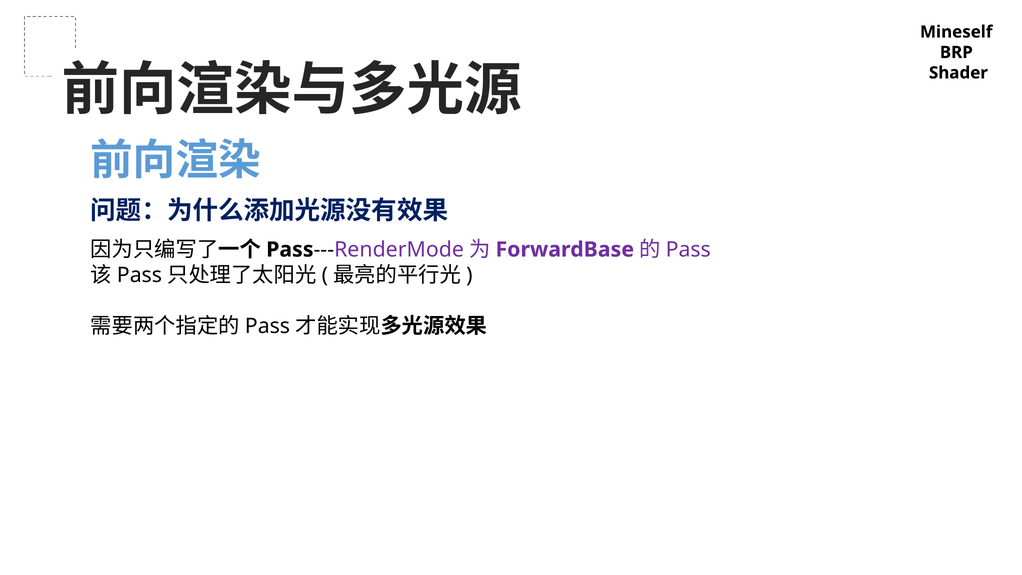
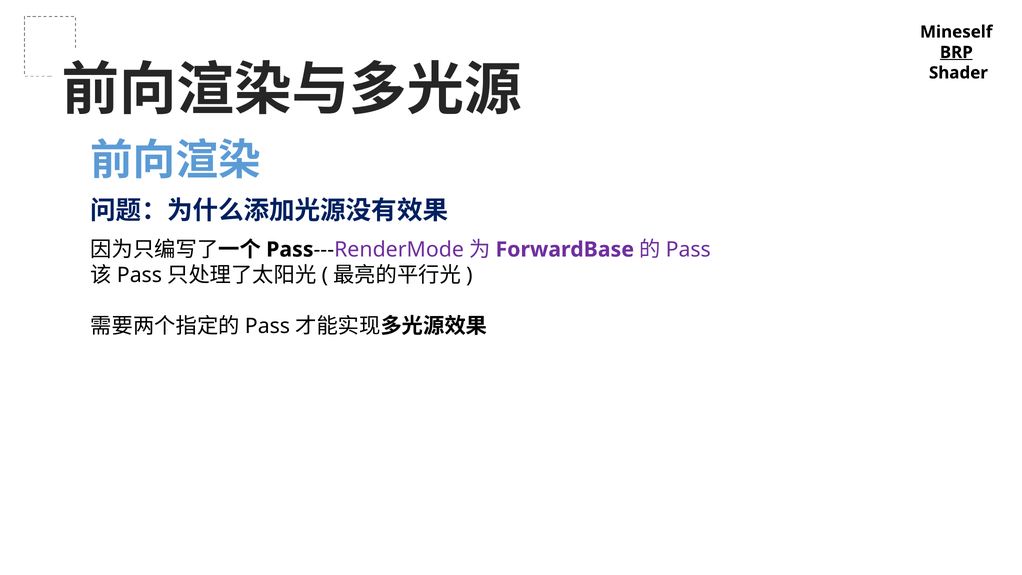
BRP underline: none -> present
